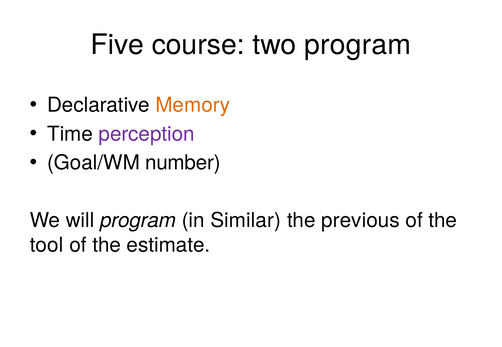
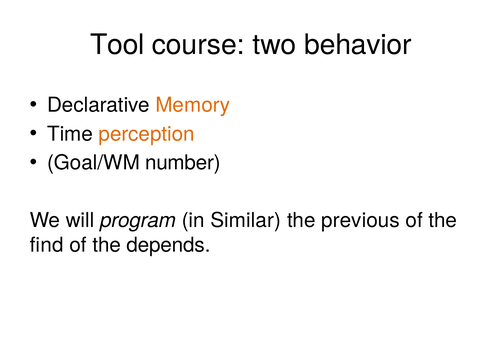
Five: Five -> Tool
two program: program -> behavior
perception colour: purple -> orange
tool: tool -> find
estimate: estimate -> depends
